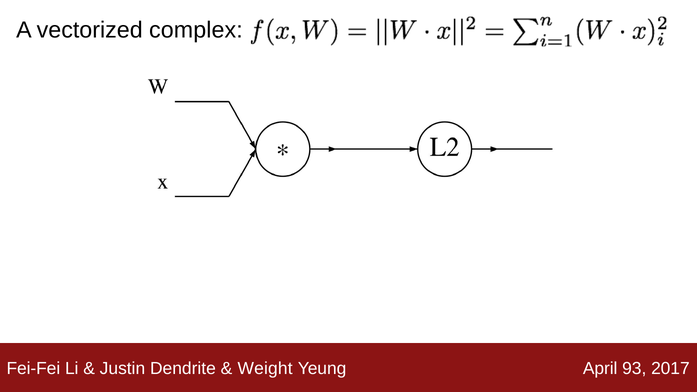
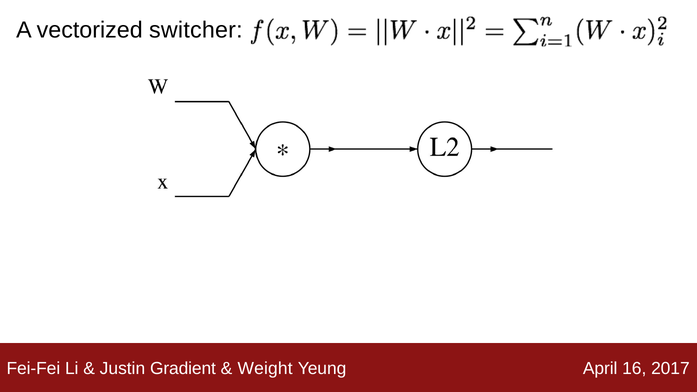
complex: complex -> switcher
Dendrite: Dendrite -> Gradient
93: 93 -> 16
